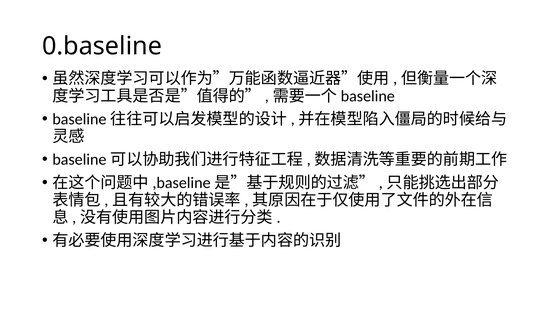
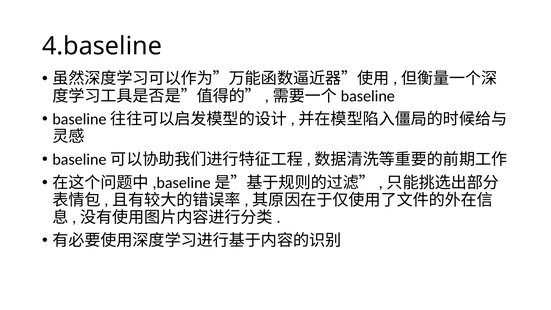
0.baseline: 0.baseline -> 4.baseline
